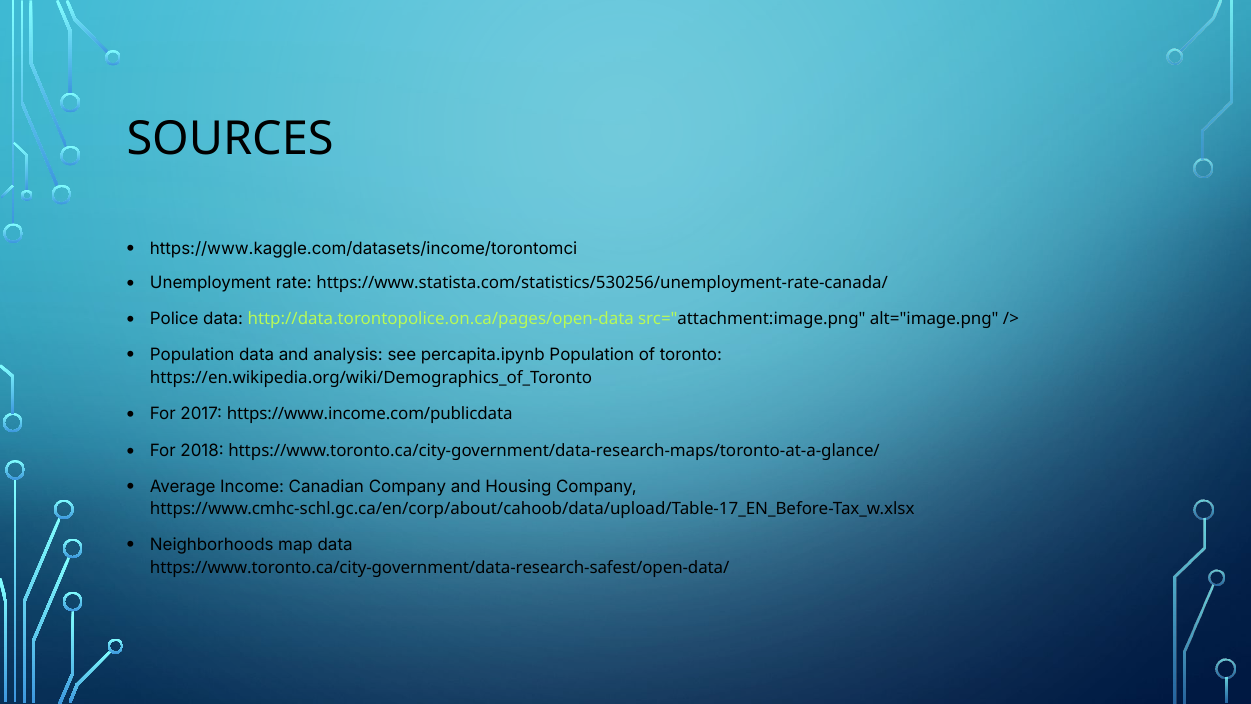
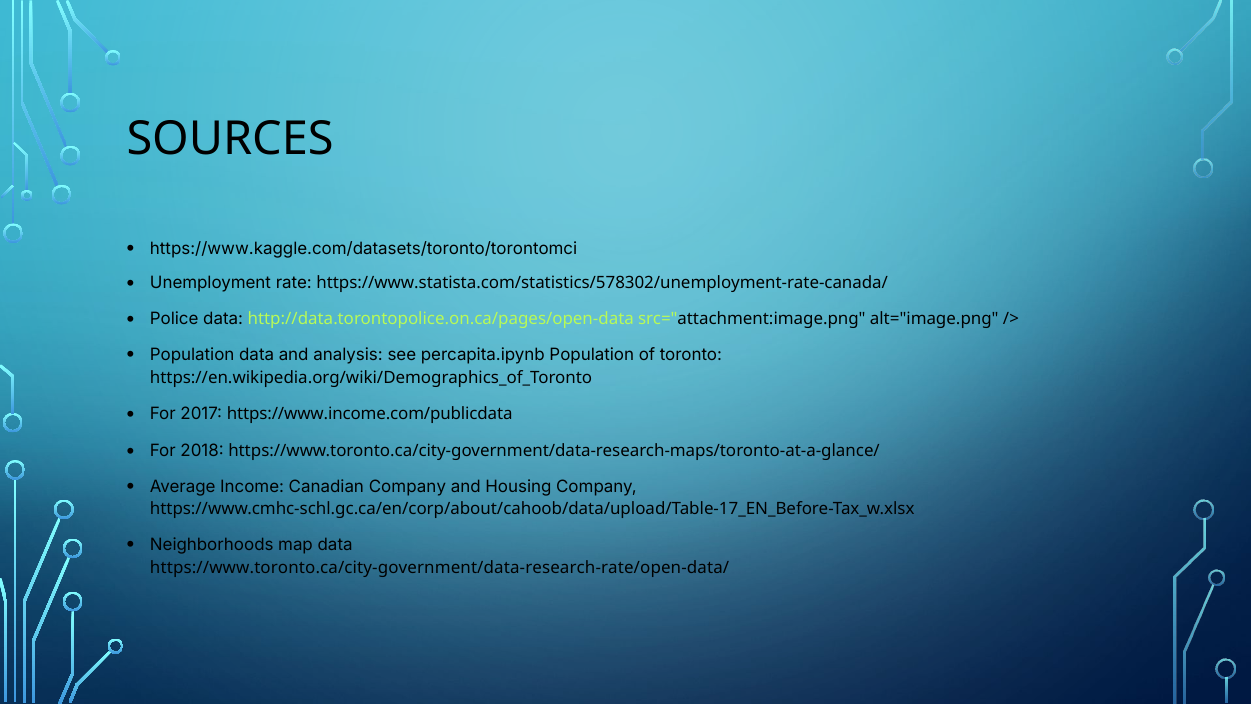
https://www.kaggle.com/datasets/income/torontomci: https://www.kaggle.com/datasets/income/torontomci -> https://www.kaggle.com/datasets/toronto/torontomci
https://www.statista.com/statistics/530256/unemployment-rate-canada/: https://www.statista.com/statistics/530256/unemployment-rate-canada/ -> https://www.statista.com/statistics/578302/unemployment-rate-canada/
https://www.toronto.ca/city-government/data-research-safest/open-data/: https://www.toronto.ca/city-government/data-research-safest/open-data/ -> https://www.toronto.ca/city-government/data-research-rate/open-data/
